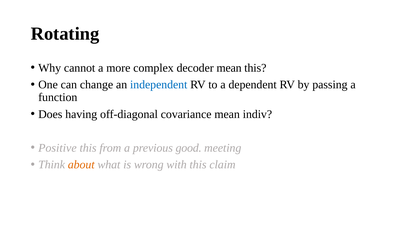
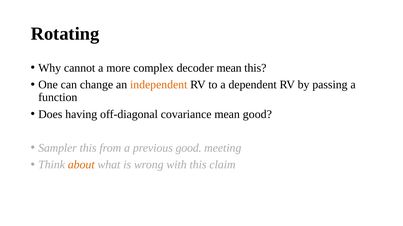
independent colour: blue -> orange
mean indiv: indiv -> good
Positive: Positive -> Sampler
